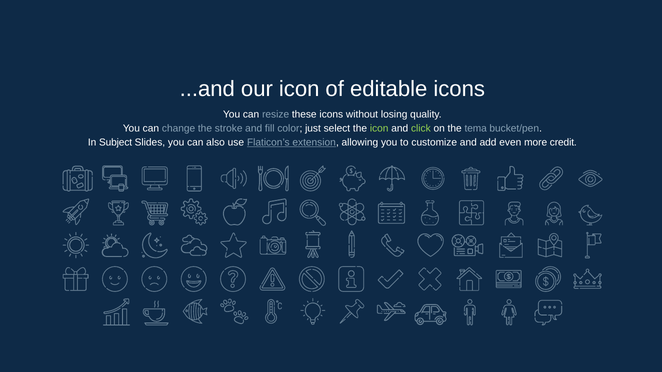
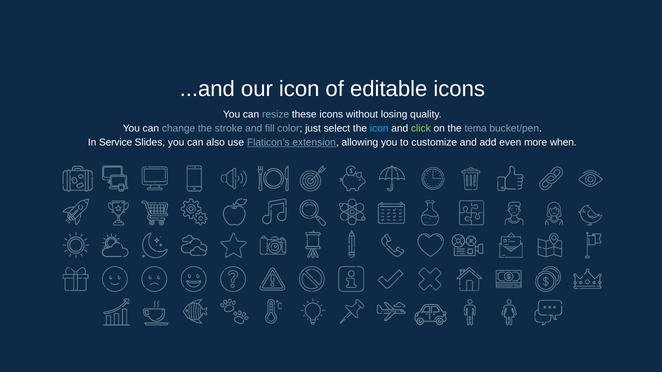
icon at (379, 129) colour: light green -> light blue
Subject: Subject -> Service
credit: credit -> when
